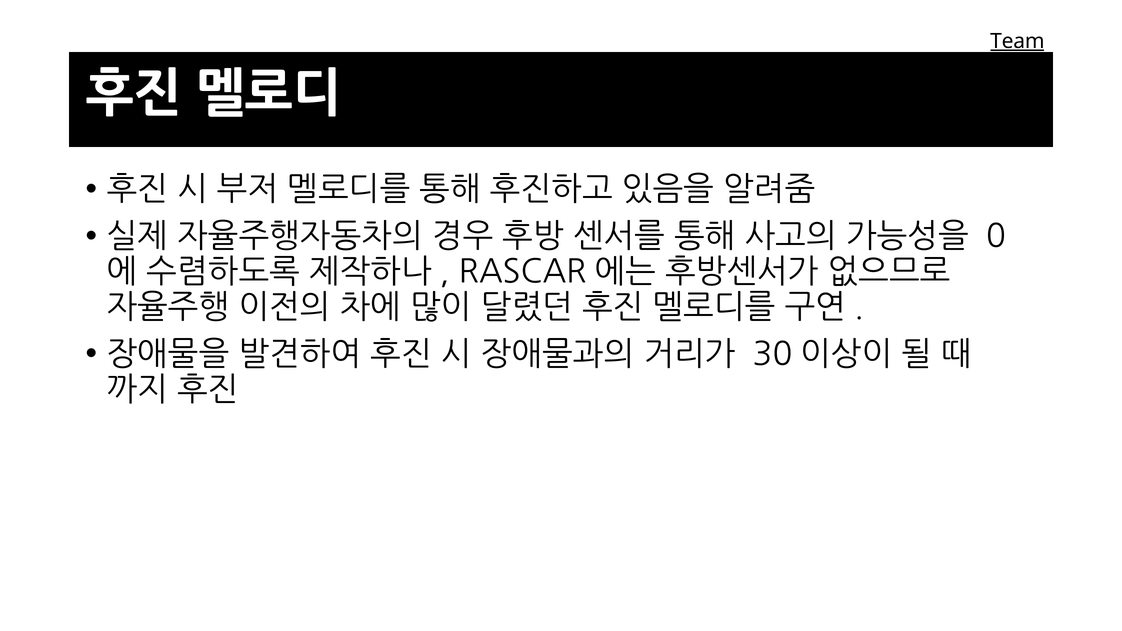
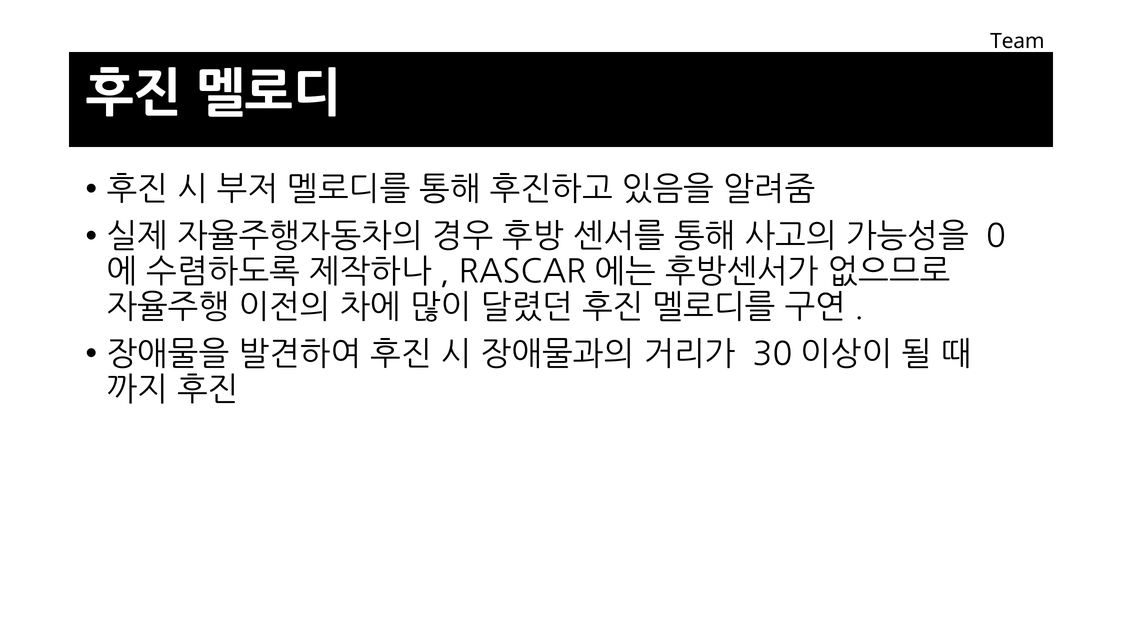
Team underline: present -> none
